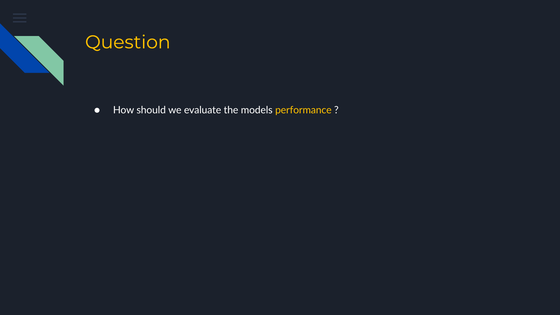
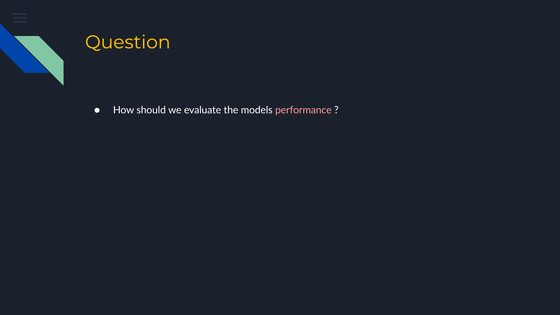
performance colour: yellow -> pink
